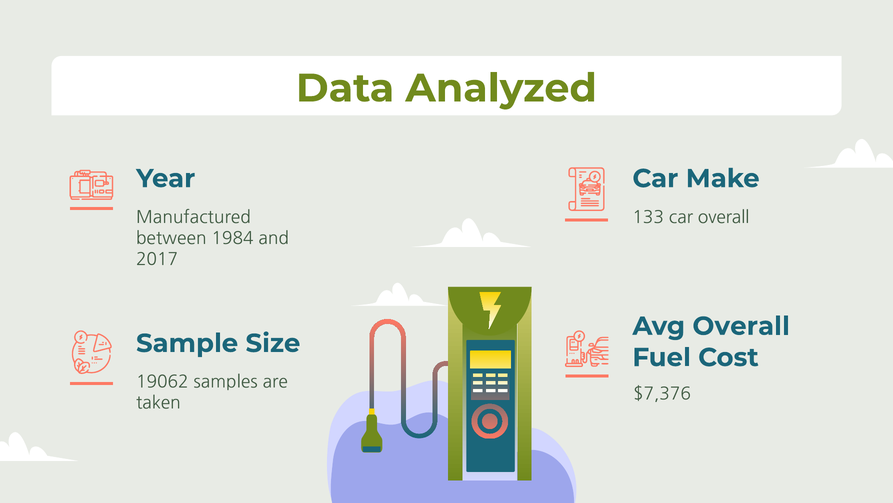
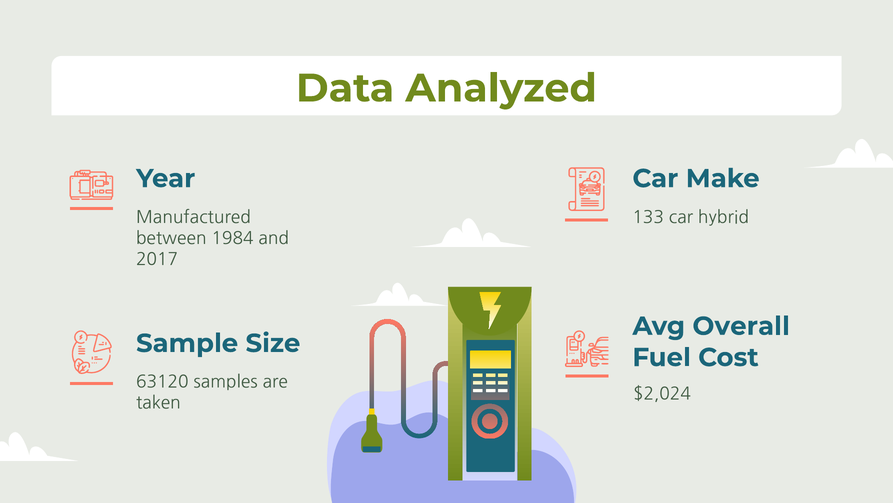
car overall: overall -> hybrid
19062: 19062 -> 63120
$7,376: $7,376 -> $2,024
